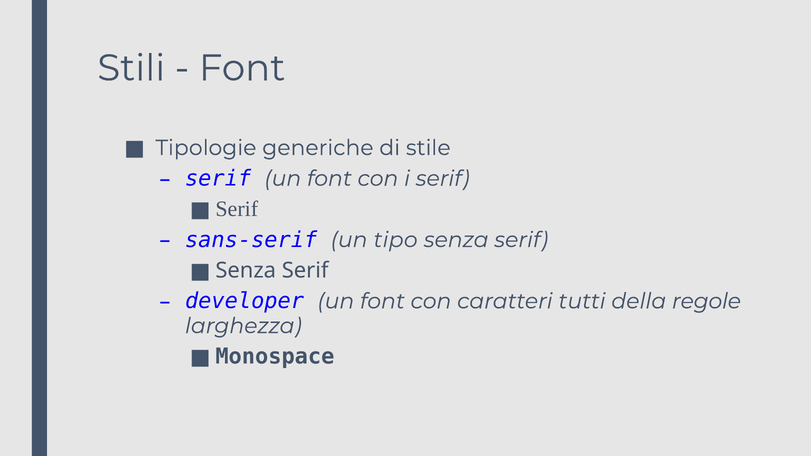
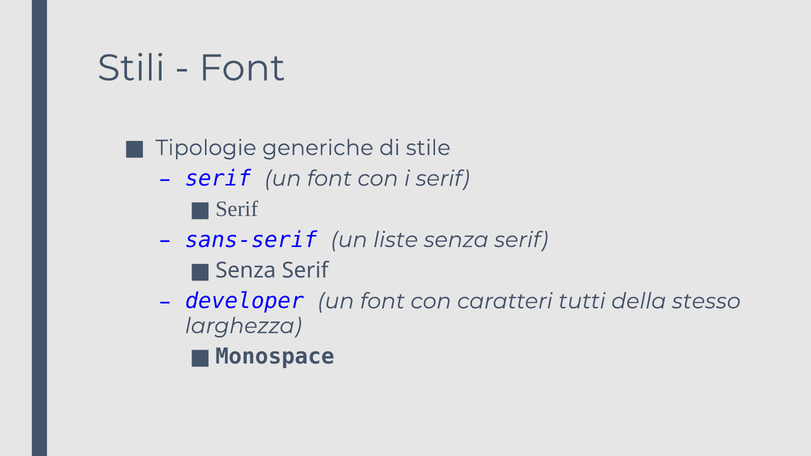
tipo: tipo -> liste
regole: regole -> stesso
